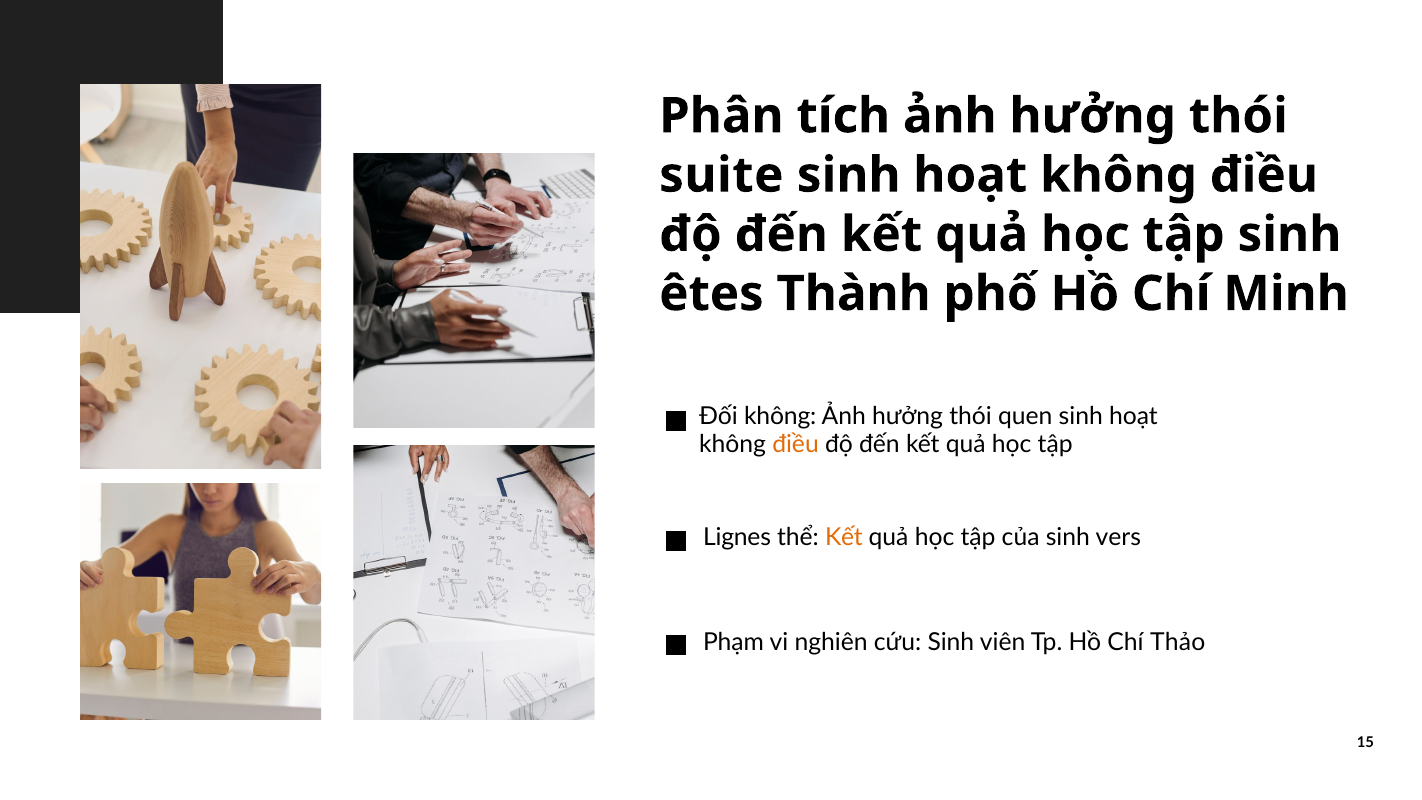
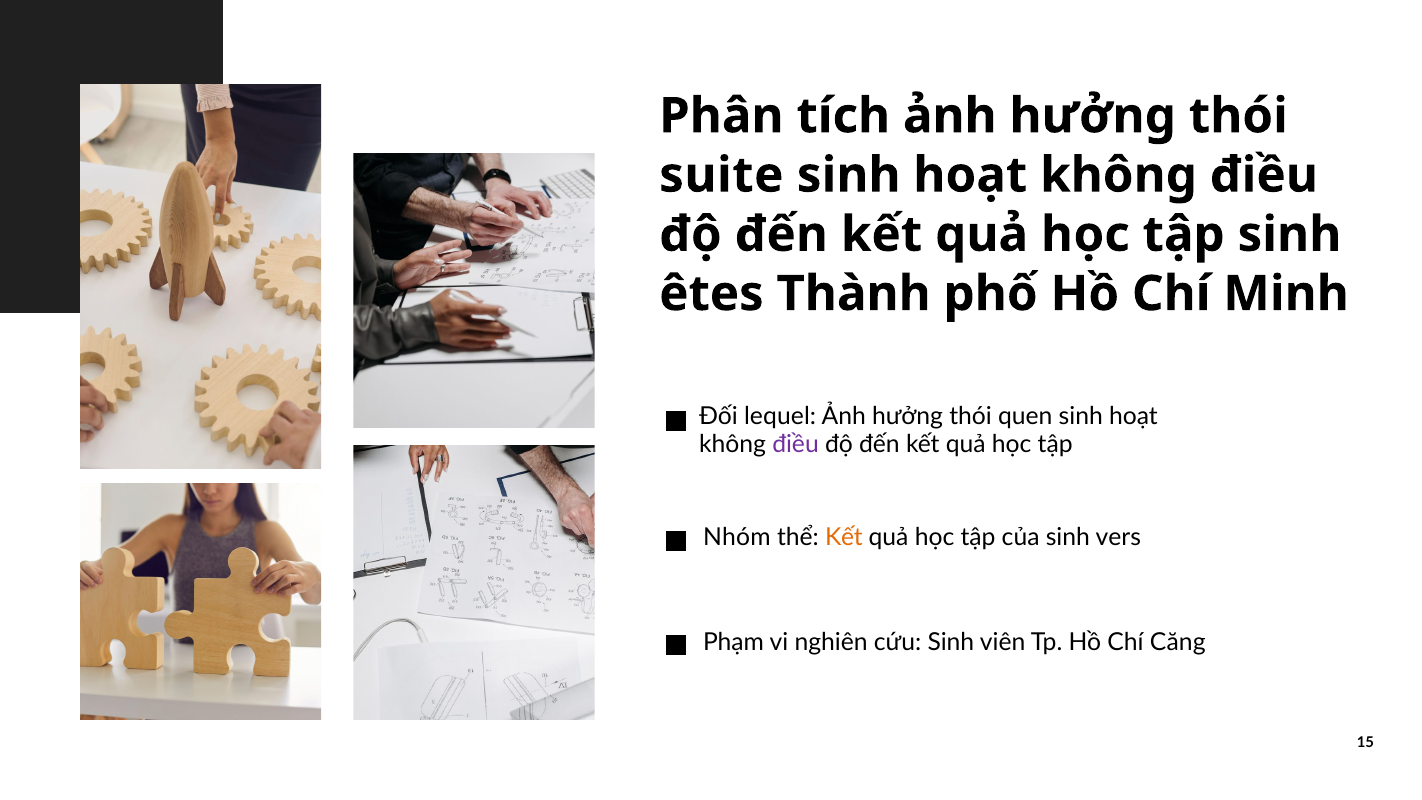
Đối không: không -> lequel
điều at (796, 444) colour: orange -> purple
Lignes: Lignes -> Nhóm
Thảo: Thảo -> Căng
